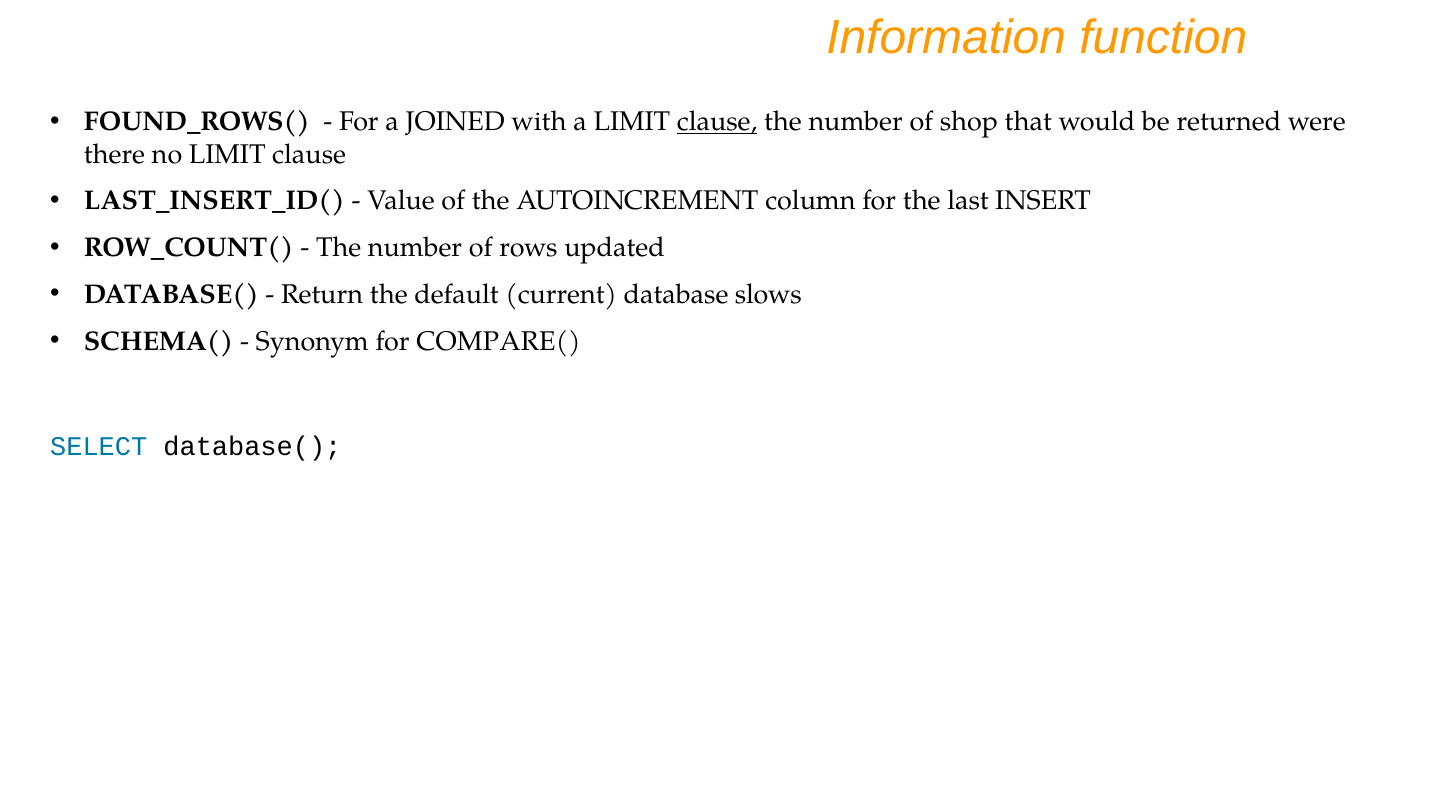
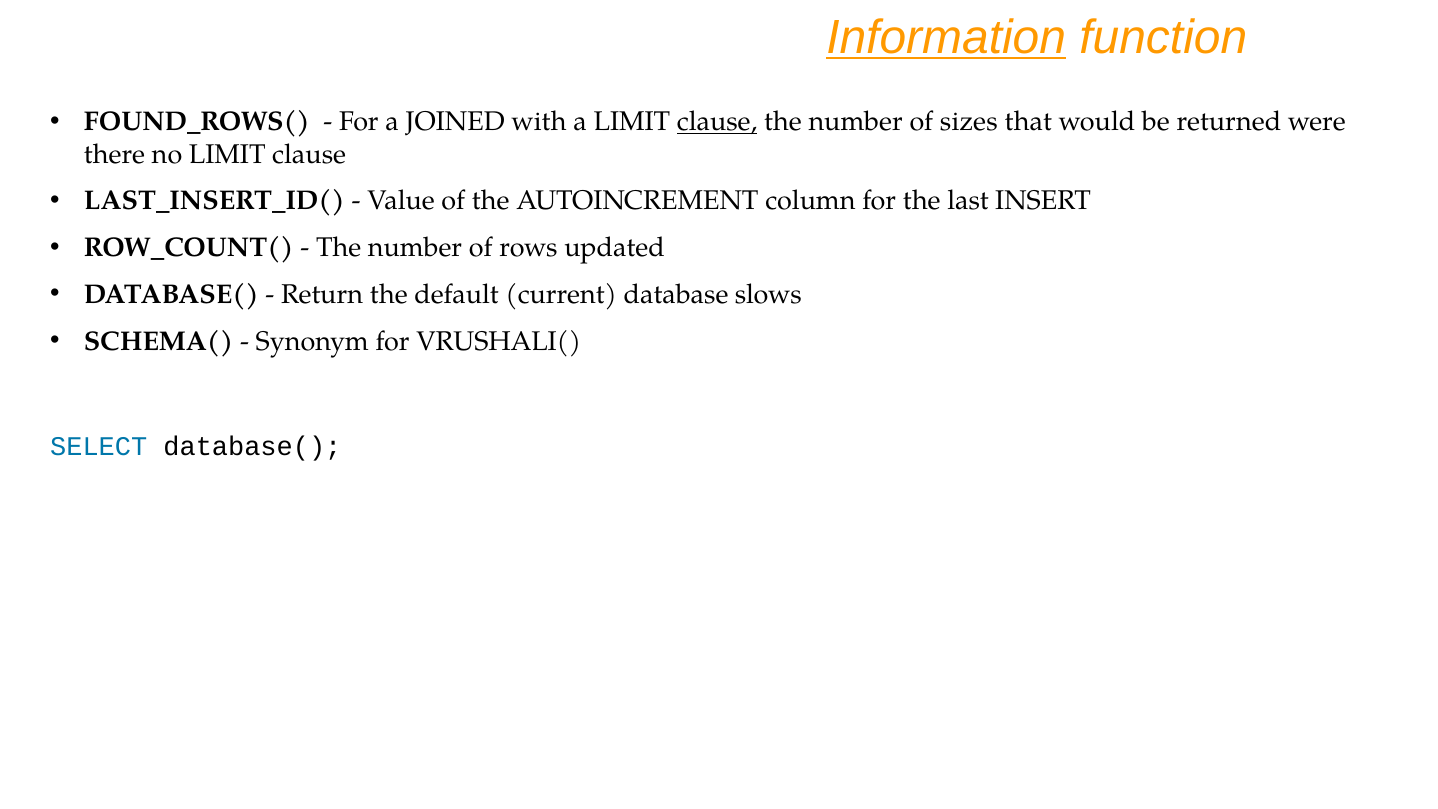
Information underline: none -> present
shop: shop -> sizes
COMPARE(: COMPARE( -> VRUSHALI(
